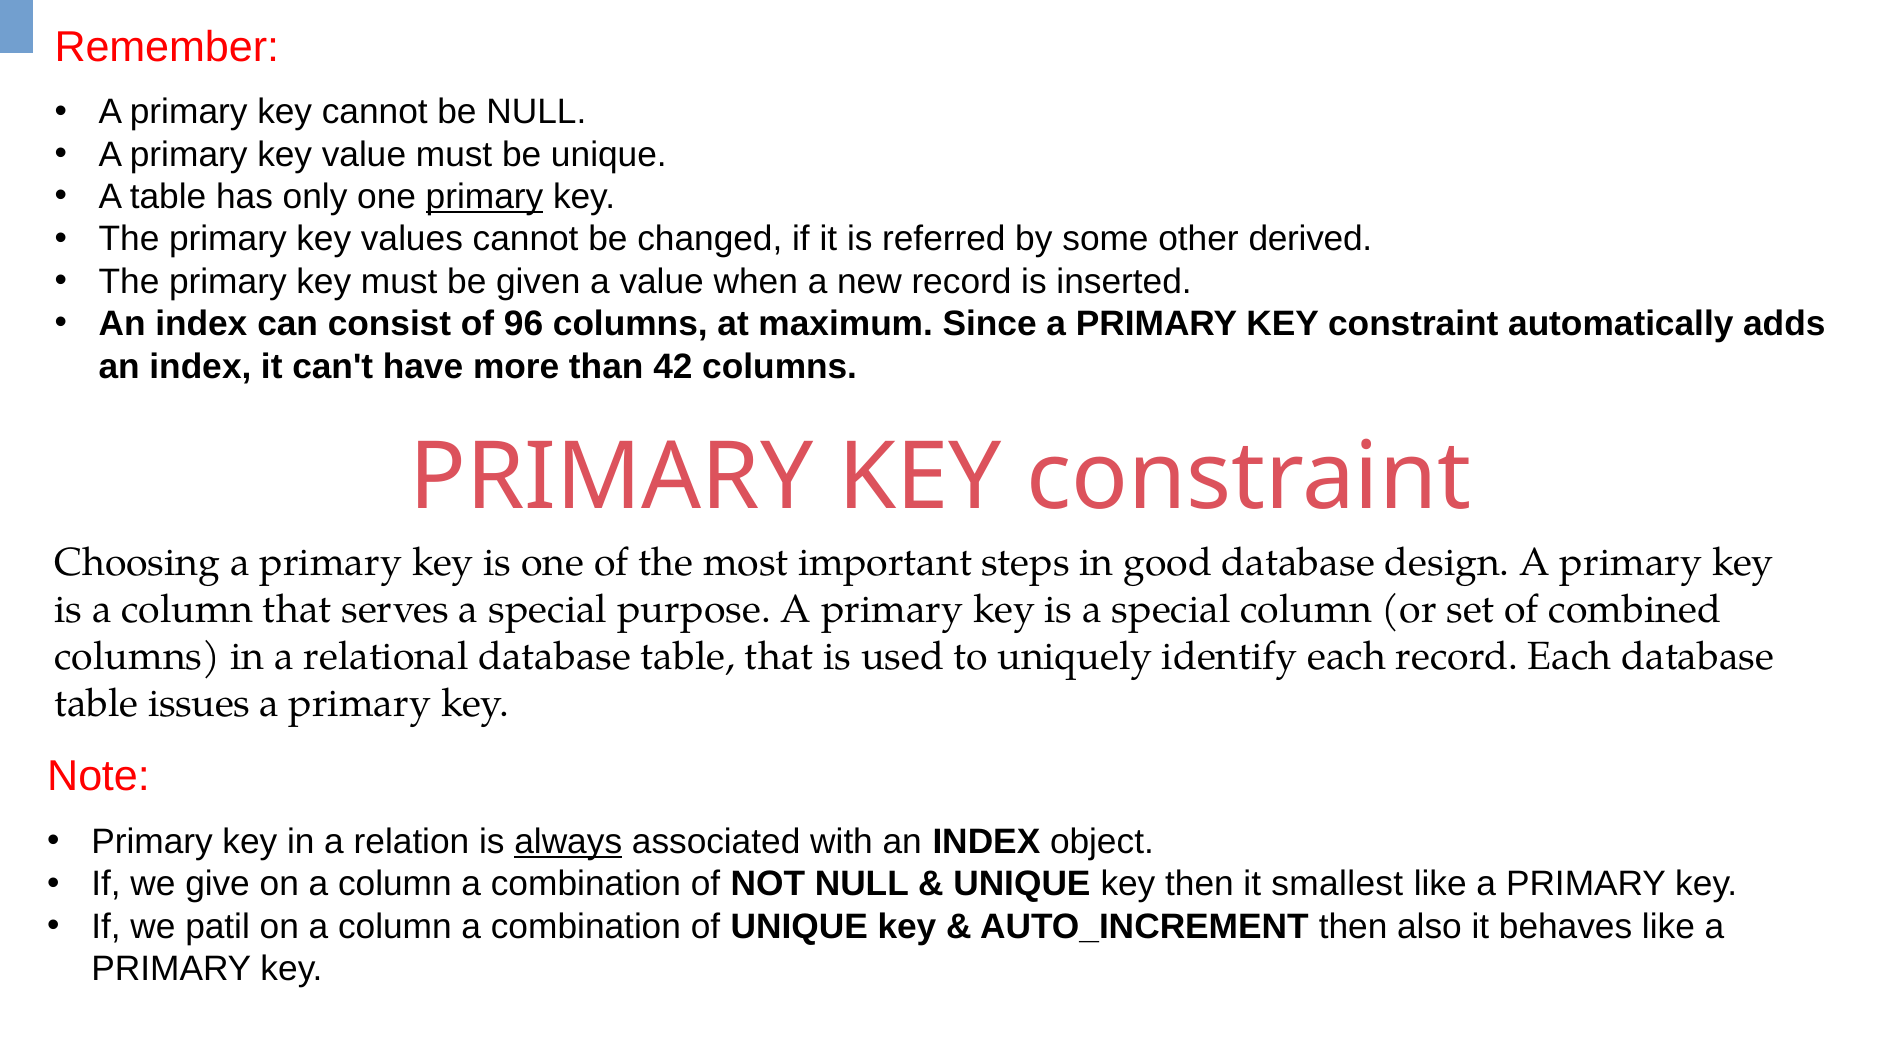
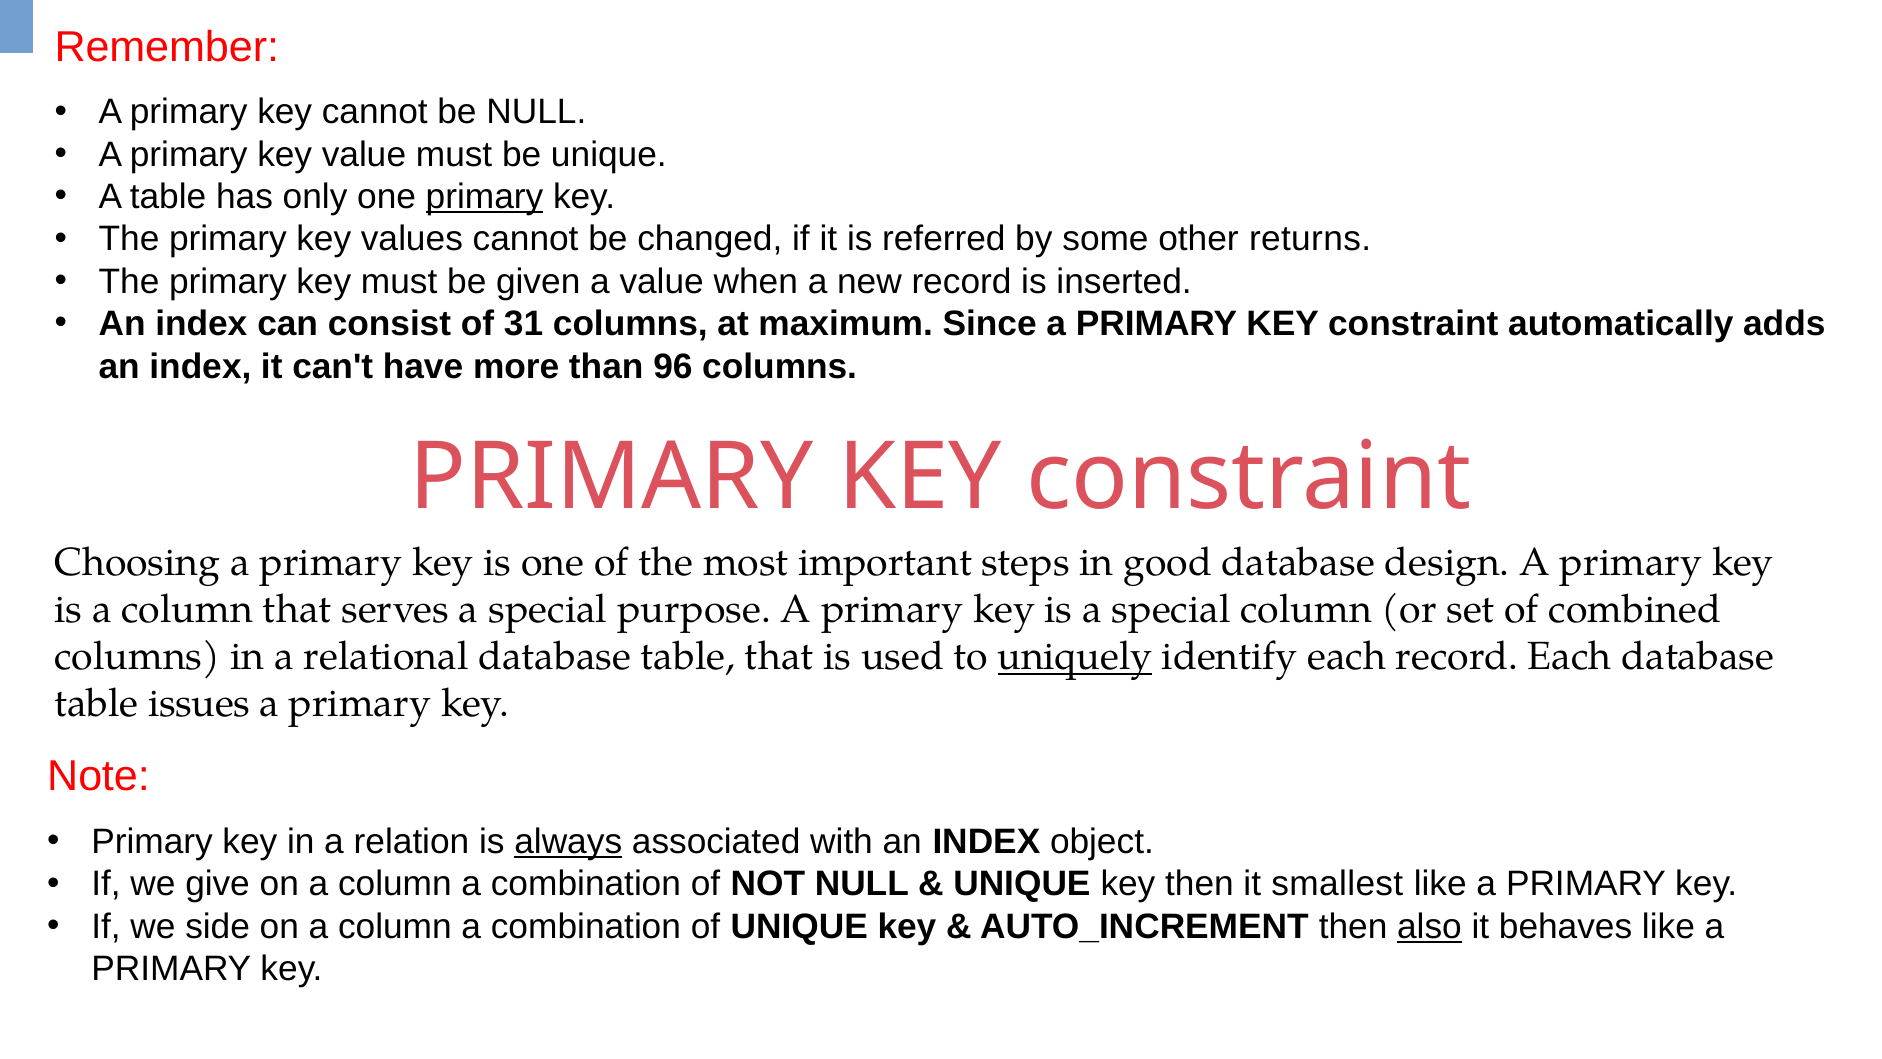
derived: derived -> returns
96: 96 -> 31
42: 42 -> 96
uniquely underline: none -> present
patil: patil -> side
also underline: none -> present
